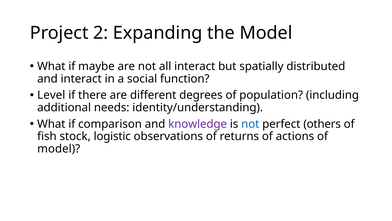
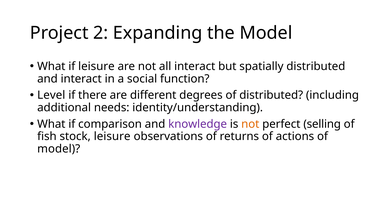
if maybe: maybe -> leisure
of population: population -> distributed
not at (250, 124) colour: blue -> orange
others: others -> selling
stock logistic: logistic -> leisure
